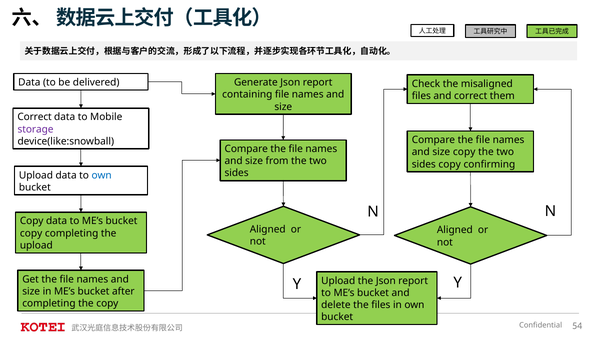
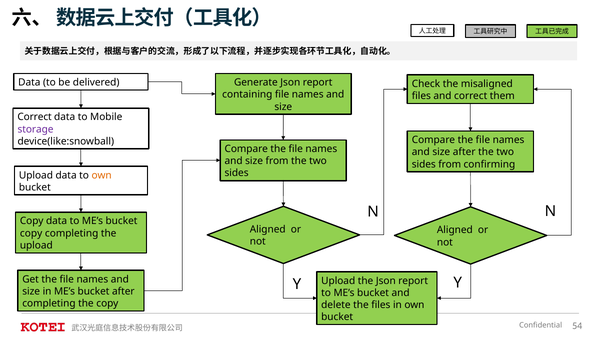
copy at (464, 152): copy -> after
sides copy: copy -> from
own at (102, 175) colour: blue -> orange
